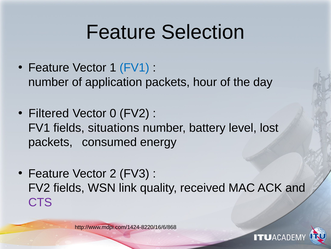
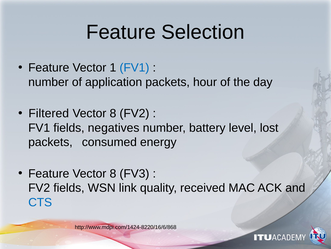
0 at (113, 113): 0 -> 8
situations: situations -> negatives
Feature Vector 2: 2 -> 8
CTS colour: purple -> blue
